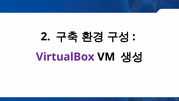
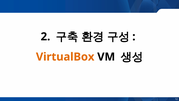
VirtualBox colour: purple -> orange
